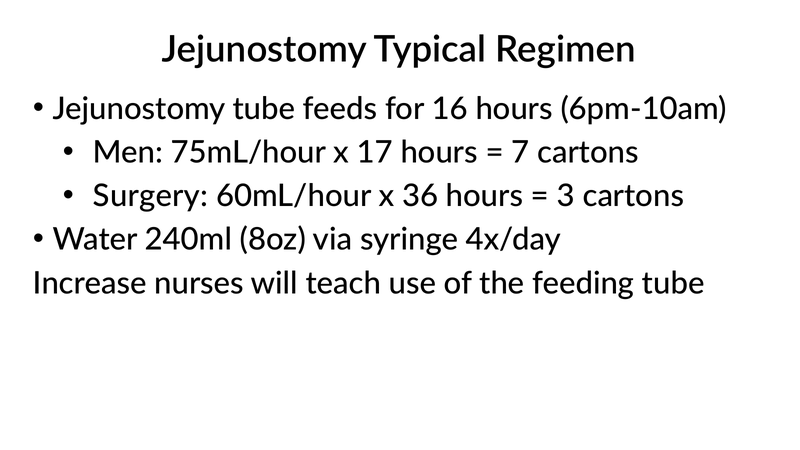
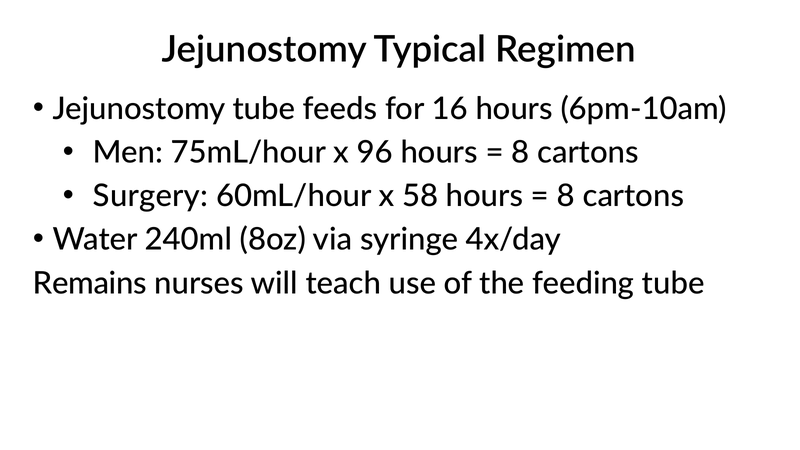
17: 17 -> 96
7 at (520, 152): 7 -> 8
36: 36 -> 58
3 at (566, 196): 3 -> 8
Increase: Increase -> Remains
